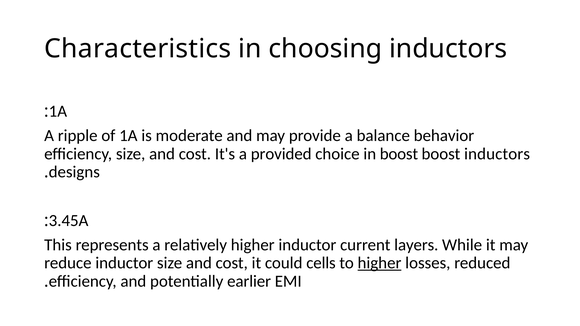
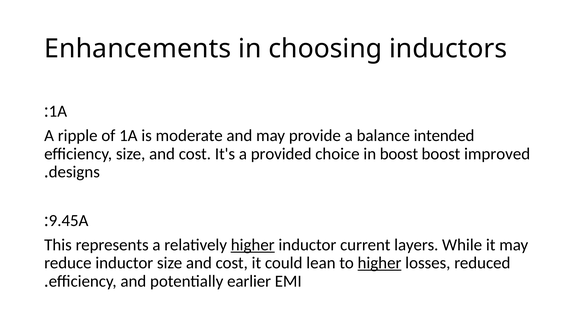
Characteristics: Characteristics -> Enhancements
behavior: behavior -> intended
boost inductors: inductors -> improved
3.45A: 3.45A -> 9.45A
higher at (253, 245) underline: none -> present
cells: cells -> lean
